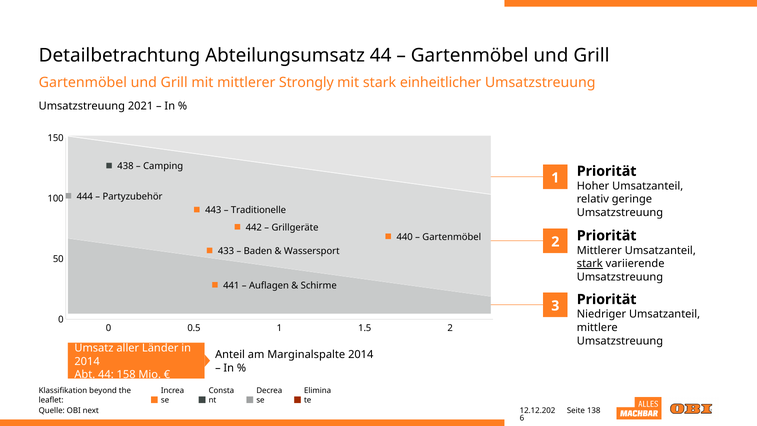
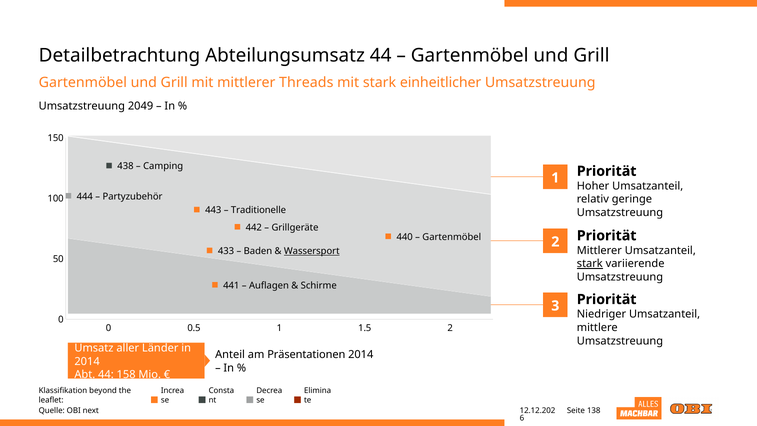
Strongly: Strongly -> Threads
2021: 2021 -> 2049
Wassersport underline: none -> present
Marginalspalte: Marginalspalte -> Präsentationen
